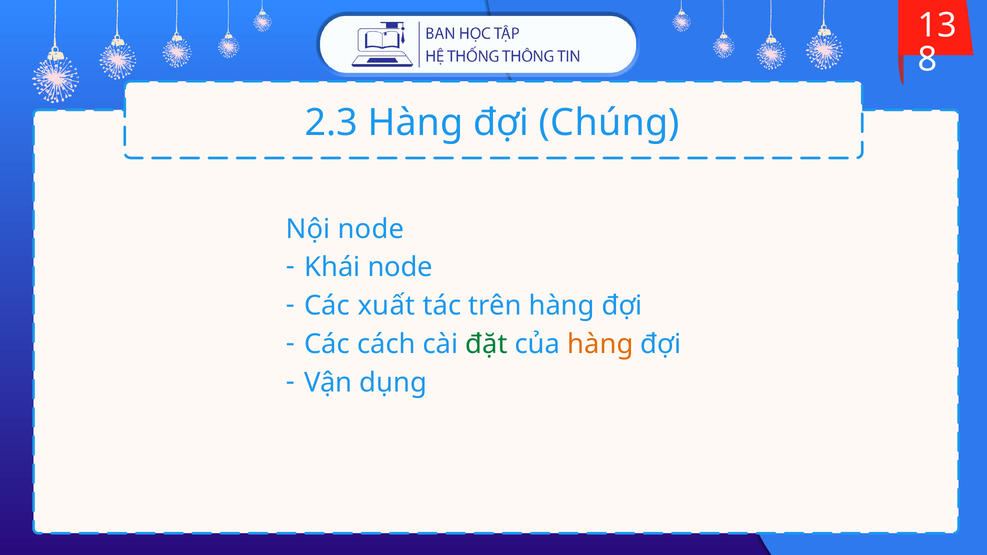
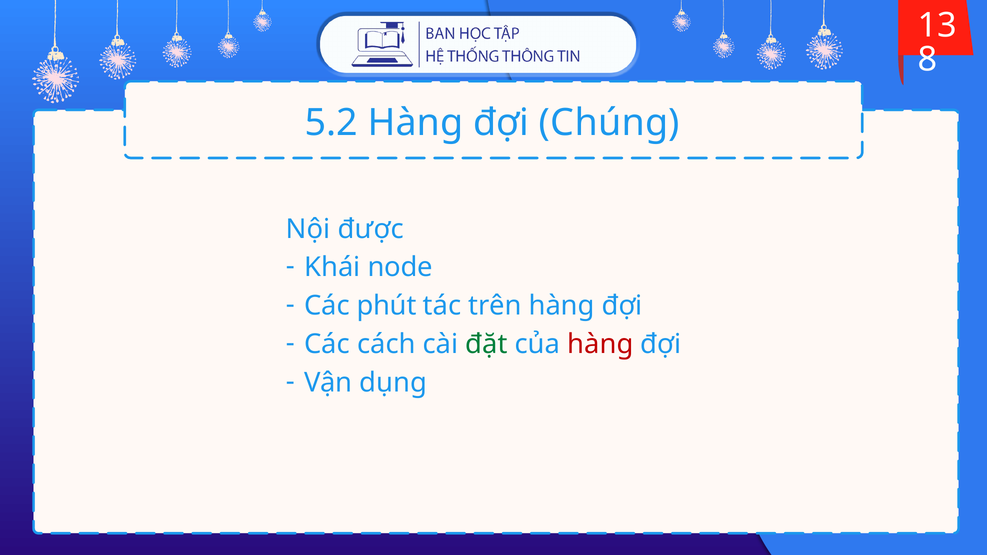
2.3: 2.3 -> 5.2
Nội node: node -> được
xuất: xuất -> phút
hàng at (600, 344) colour: orange -> red
